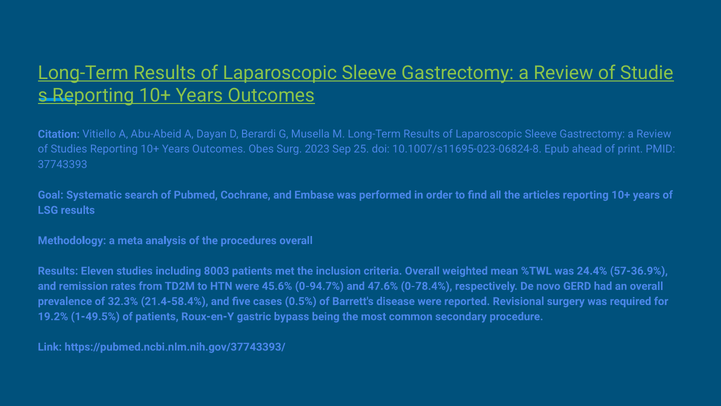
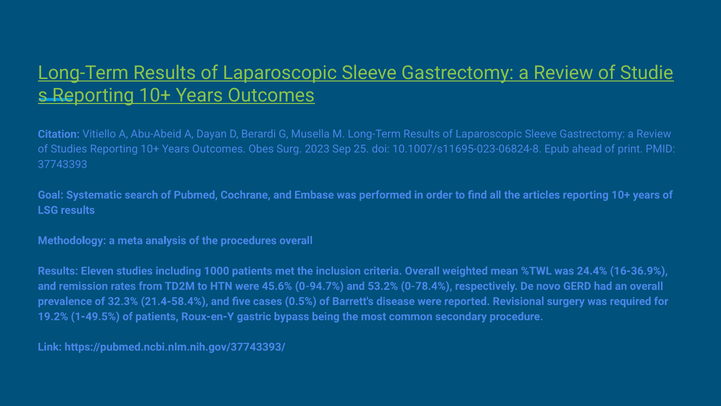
8003: 8003 -> 1000
57-36.9%: 57-36.9% -> 16-36.9%
47.6%: 47.6% -> 53.2%
